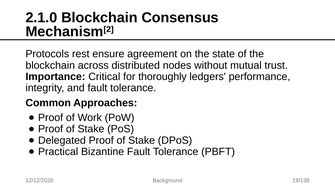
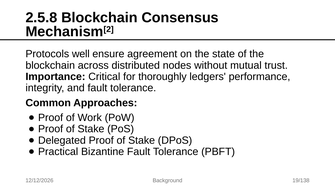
2.1.0: 2.1.0 -> 2.5.8
rest: rest -> well
